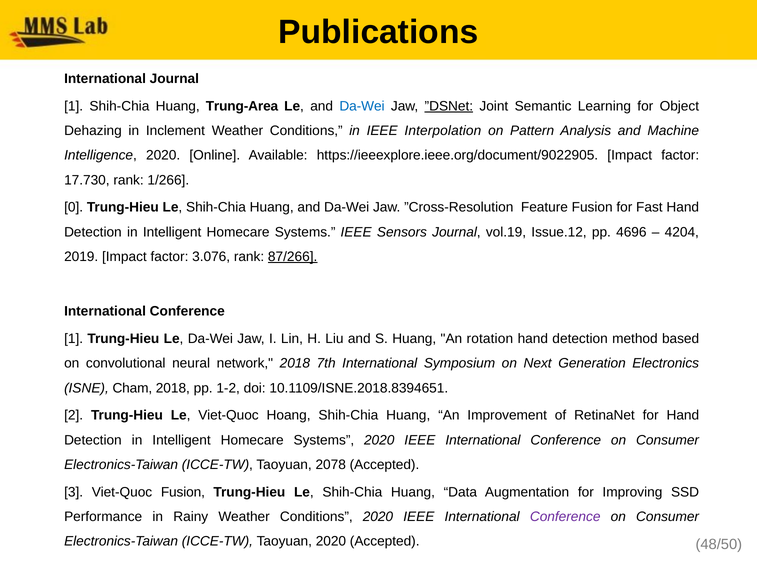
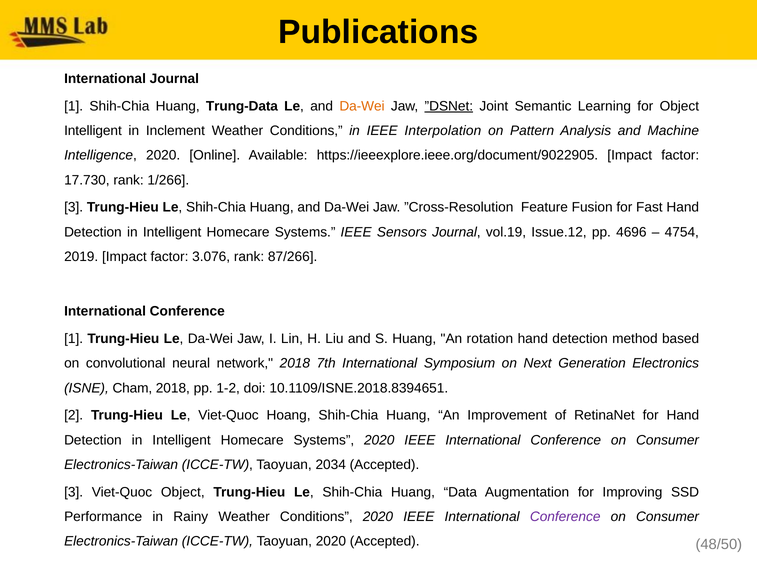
Trung-Area: Trung-Area -> Trung-Data
Da-Wei at (362, 106) colour: blue -> orange
Dehazing at (93, 131): Dehazing -> Intelligent
0 at (74, 207): 0 -> 3
4204: 4204 -> 4754
87/266 underline: present -> none
2078: 2078 -> 2034
Viet-Quoc Fusion: Fusion -> Object
